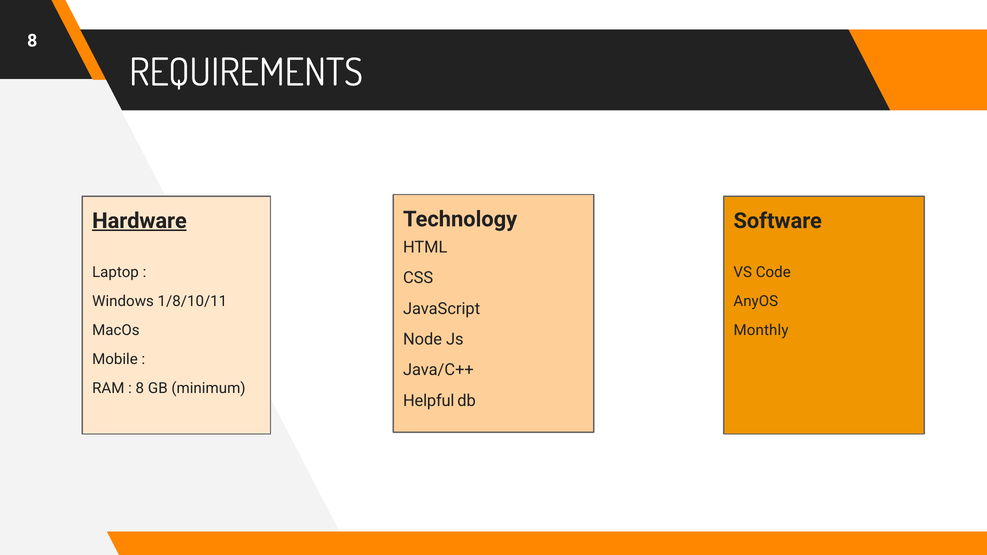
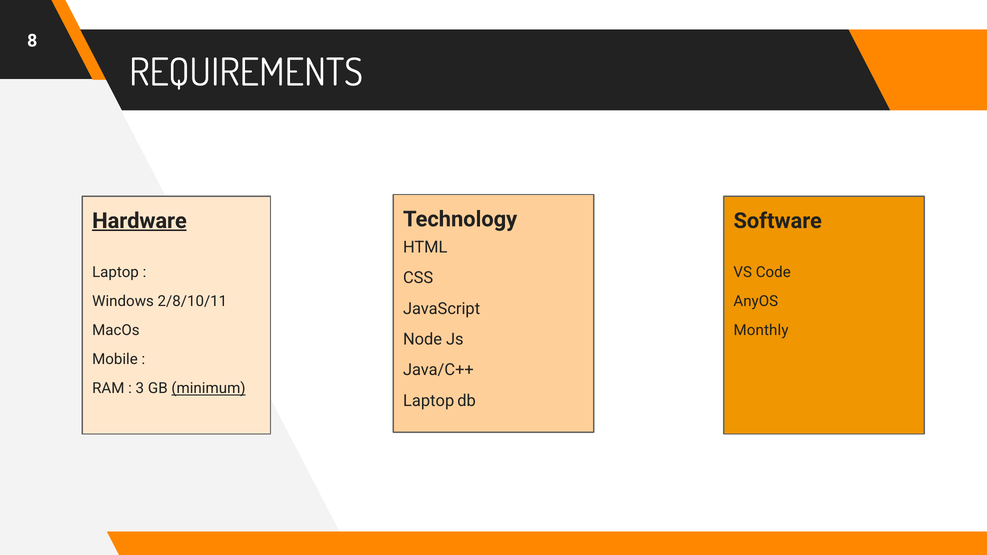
1/8/10/11: 1/8/10/11 -> 2/8/10/11
8 at (140, 388): 8 -> 3
minimum underline: none -> present
Helpful at (429, 401): Helpful -> Laptop
